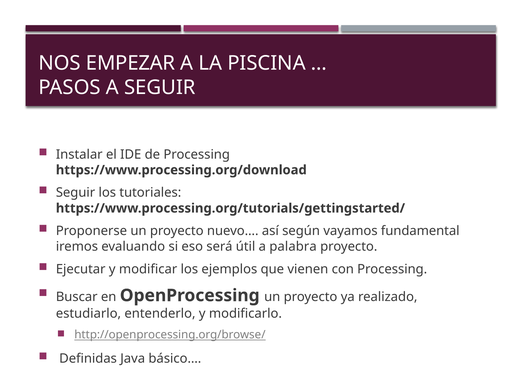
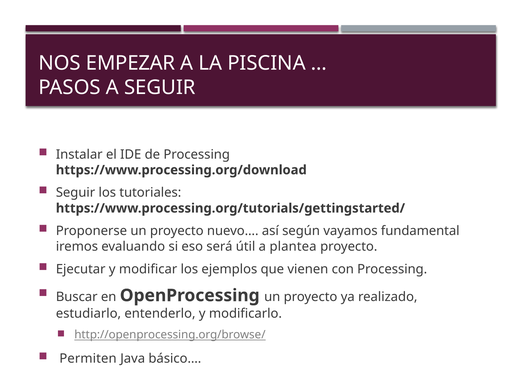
palabra: palabra -> plantea
Definidas: Definidas -> Permiten
